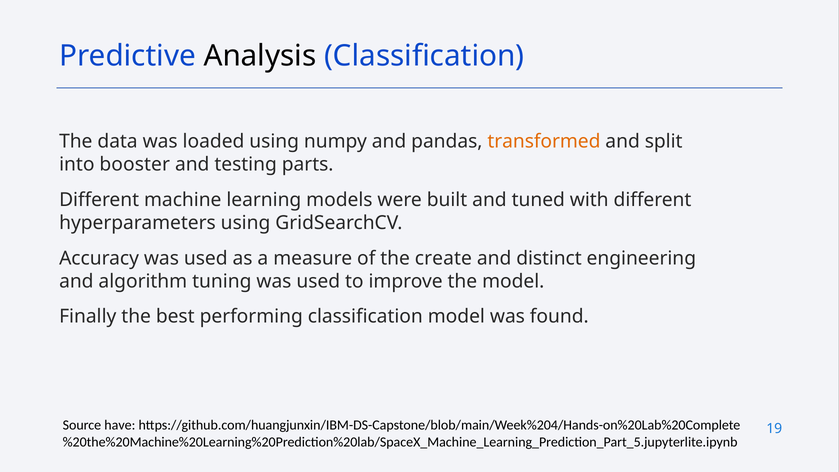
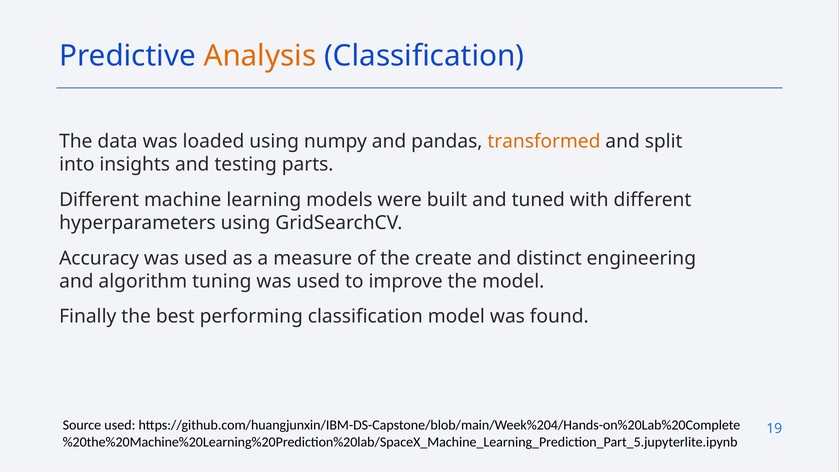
Analysis colour: black -> orange
booster: booster -> insights
Source have: have -> used
